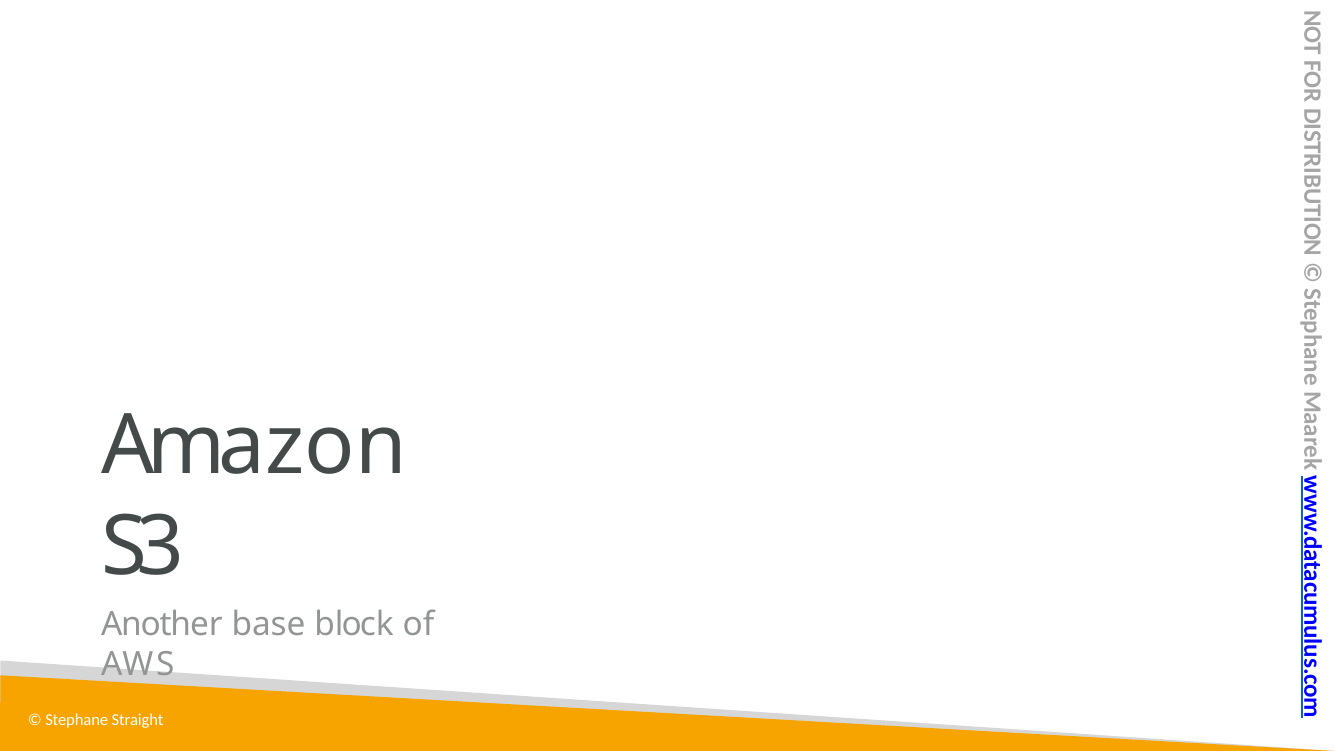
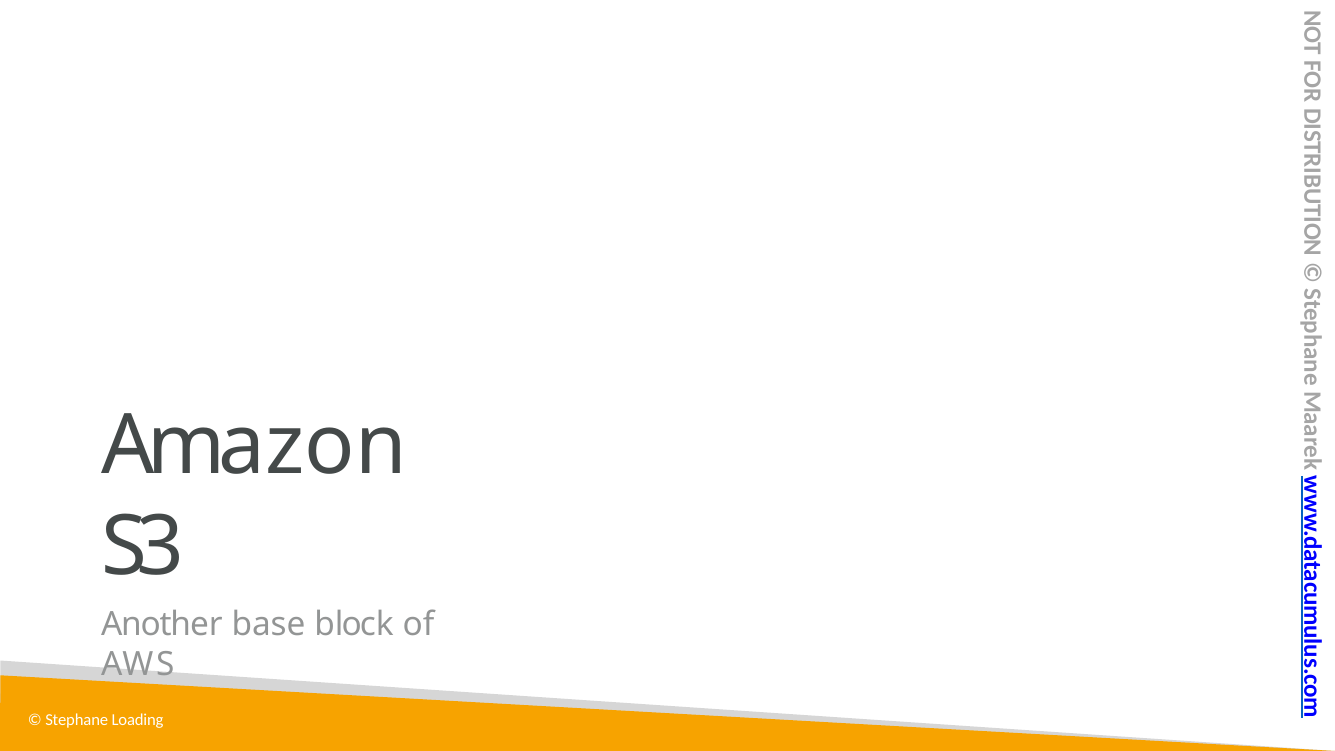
Straight: Straight -> Loading
